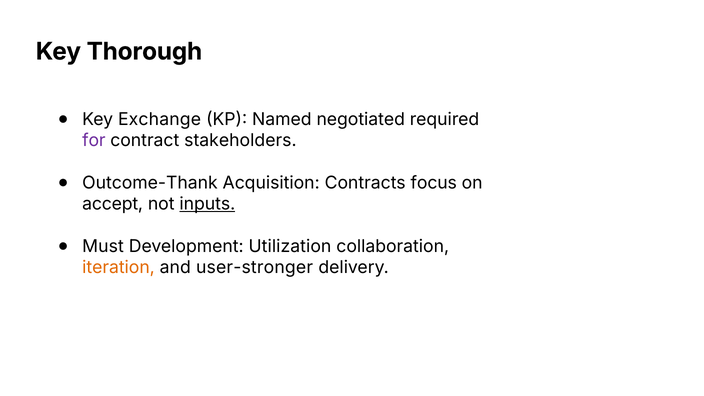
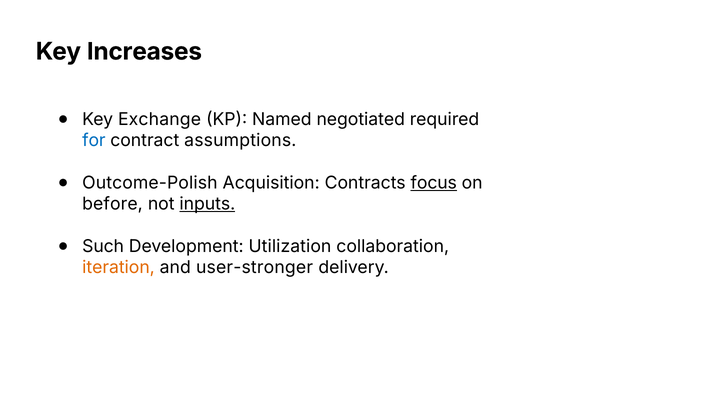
Thorough: Thorough -> Increases
for colour: purple -> blue
stakeholders: stakeholders -> assumptions
Outcome-Thank: Outcome-Thank -> Outcome-Polish
focus underline: none -> present
accept: accept -> before
Must: Must -> Such
